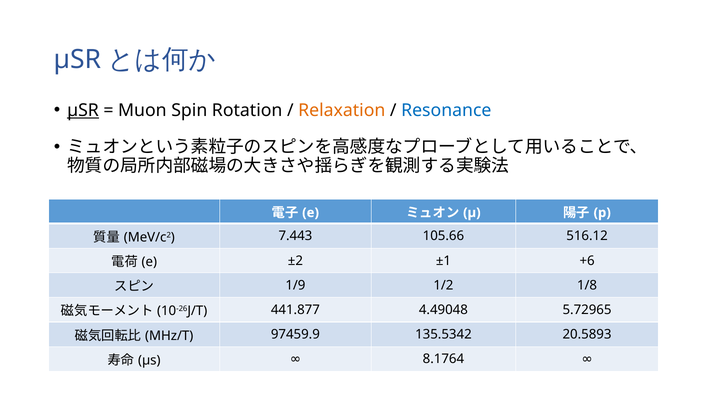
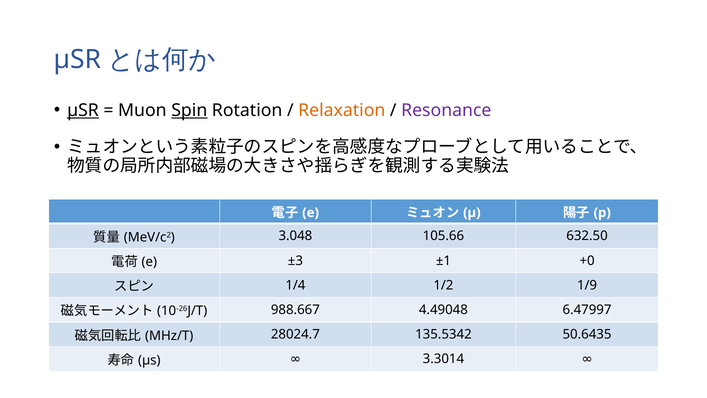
Spin underline: none -> present
Resonance colour: blue -> purple
7.443: 7.443 -> 3.048
516.12: 516.12 -> 632.50
±2: ±2 -> ±3
+6: +6 -> +0
1/9: 1/9 -> 1/4
1/8: 1/8 -> 1/9
441.877: 441.877 -> 988.667
5.72965: 5.72965 -> 6.47997
97459.9: 97459.9 -> 28024.7
20.5893: 20.5893 -> 50.6435
8.1764: 8.1764 -> 3.3014
